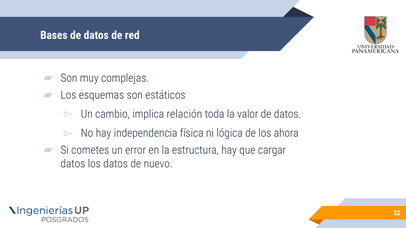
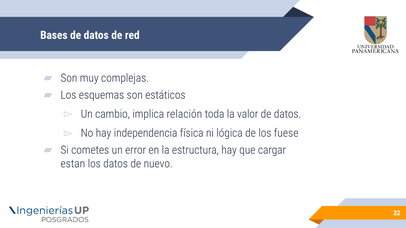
ahora: ahora -> fuese
datos at (73, 164): datos -> estan
